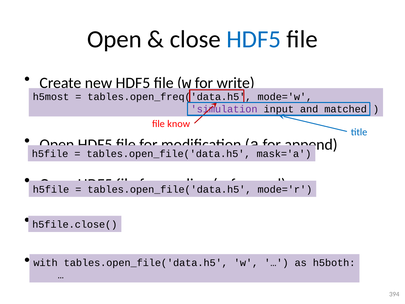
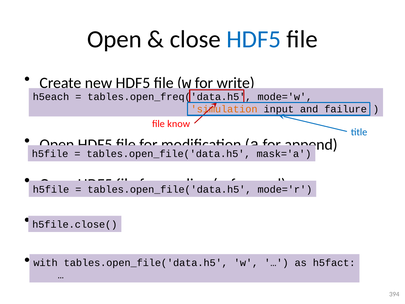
h5most: h5most -> h5each
simulation colour: purple -> orange
matched: matched -> failure
h5both: h5both -> h5fact
